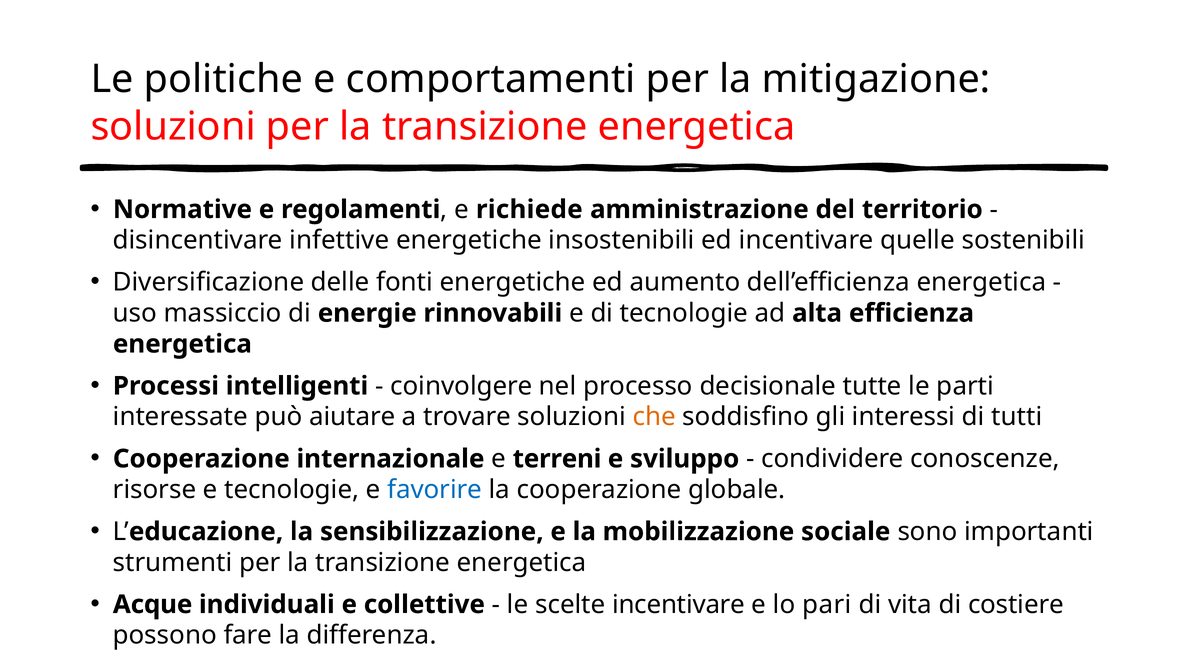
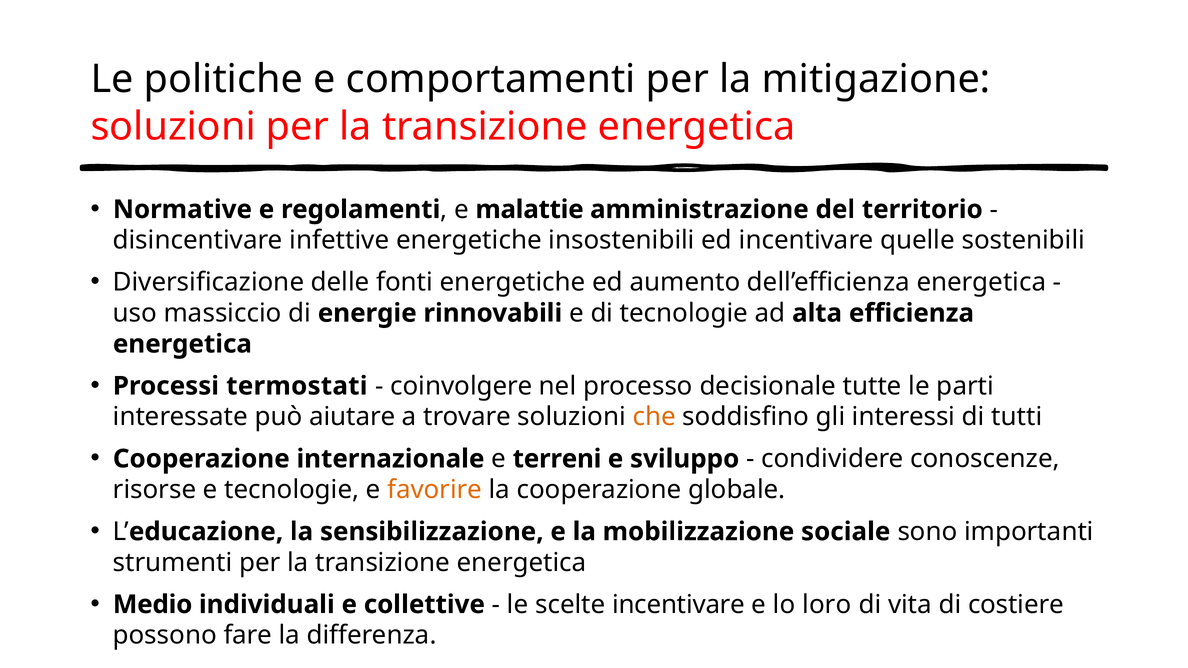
richiede: richiede -> malattie
intelligenti: intelligenti -> termostati
favorire colour: blue -> orange
Acque: Acque -> Medio
pari: pari -> loro
